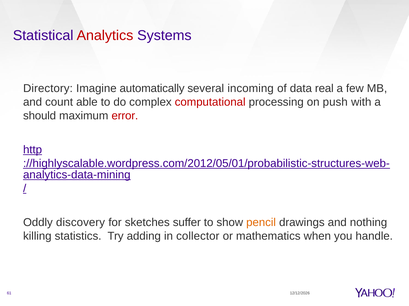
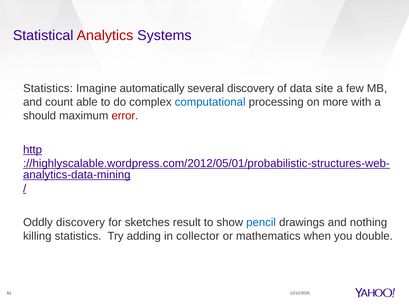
Directory at (48, 89): Directory -> Statistics
several incoming: incoming -> discovery
real: real -> site
computational colour: red -> blue
push: push -> more
suffer: suffer -> result
pencil colour: orange -> blue
handle: handle -> double
